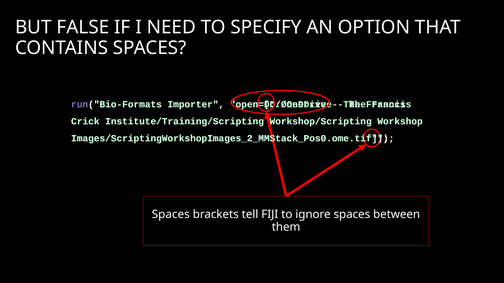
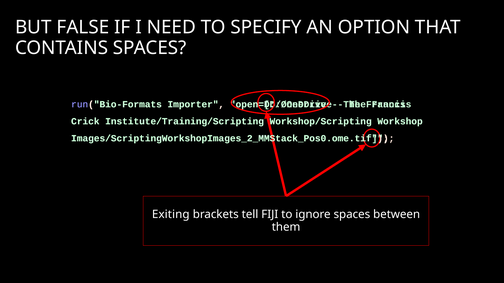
Spaces at (171, 215): Spaces -> Exiting
